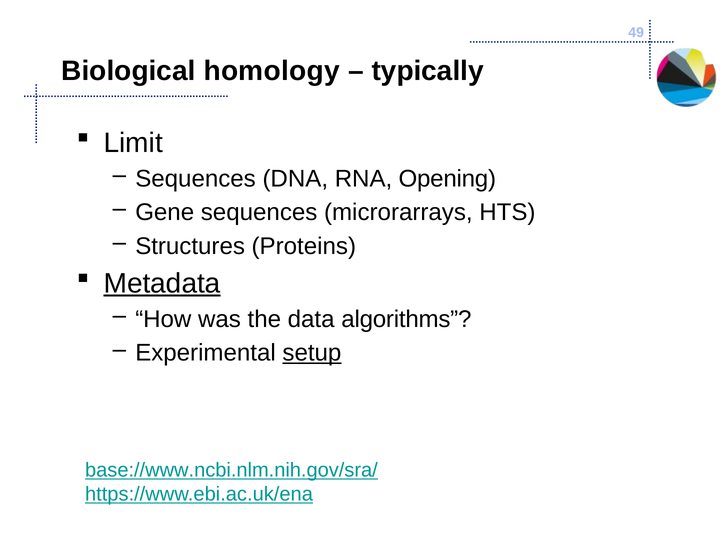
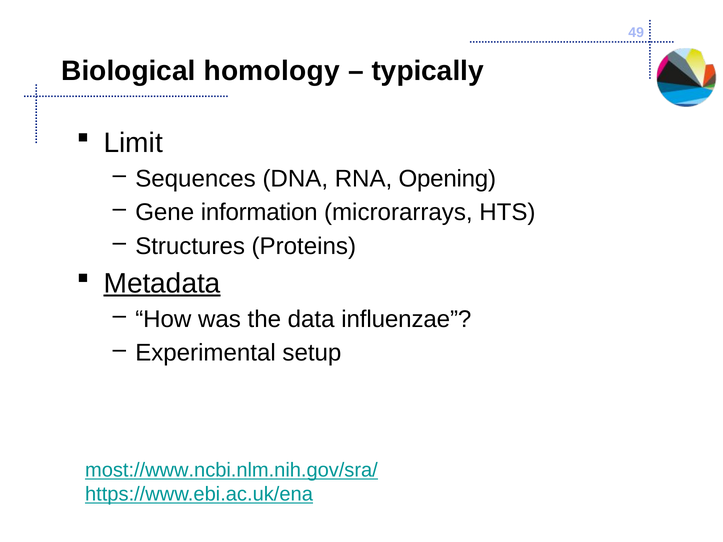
Gene sequences: sequences -> information
algorithms: algorithms -> influenzae
setup underline: present -> none
base://www.ncbi.nlm.nih.gov/sra/: base://www.ncbi.nlm.nih.gov/sra/ -> most://www.ncbi.nlm.nih.gov/sra/
